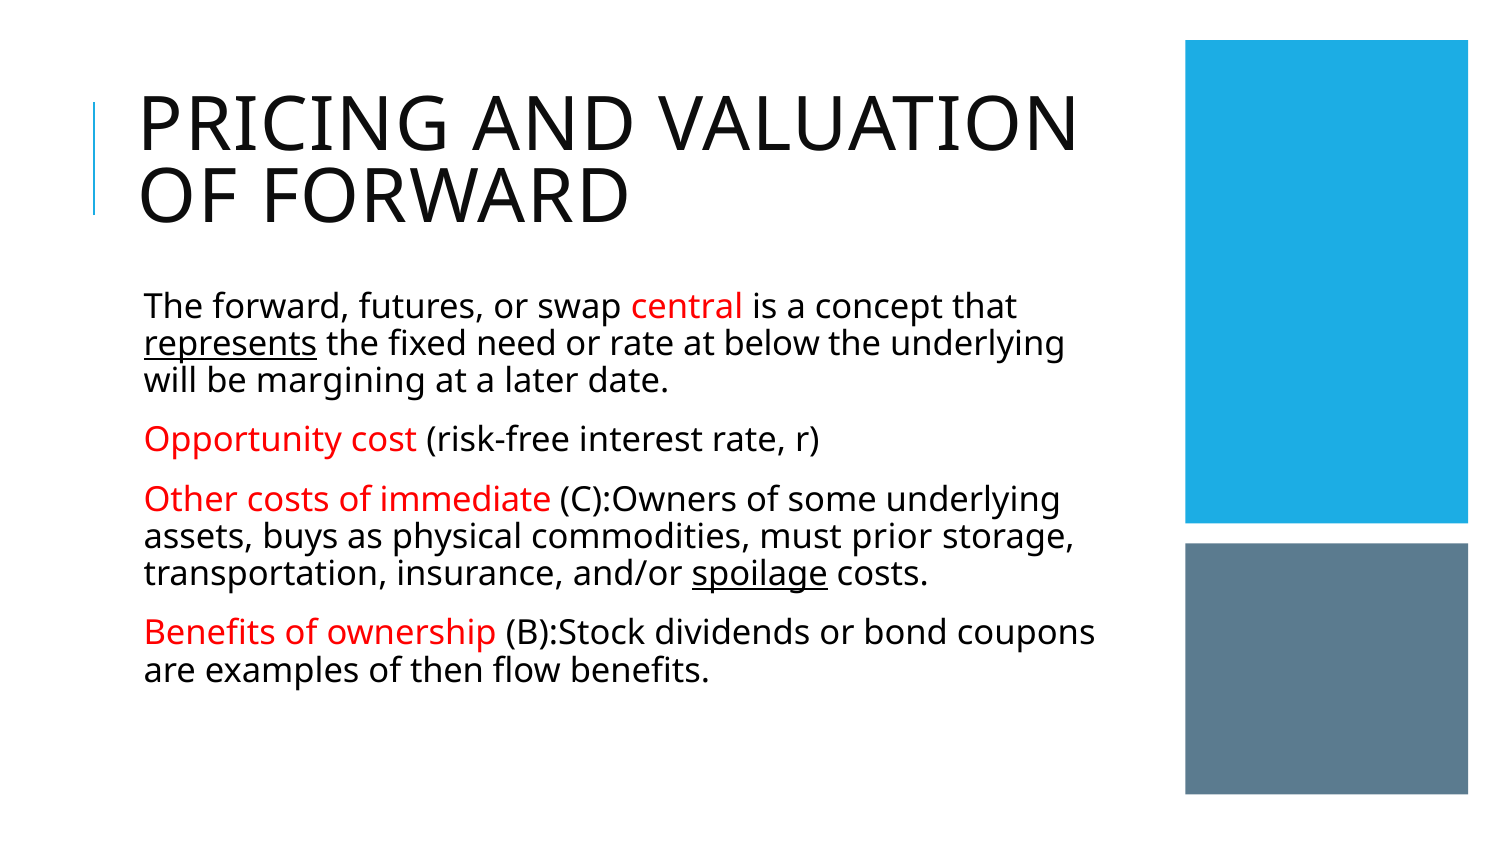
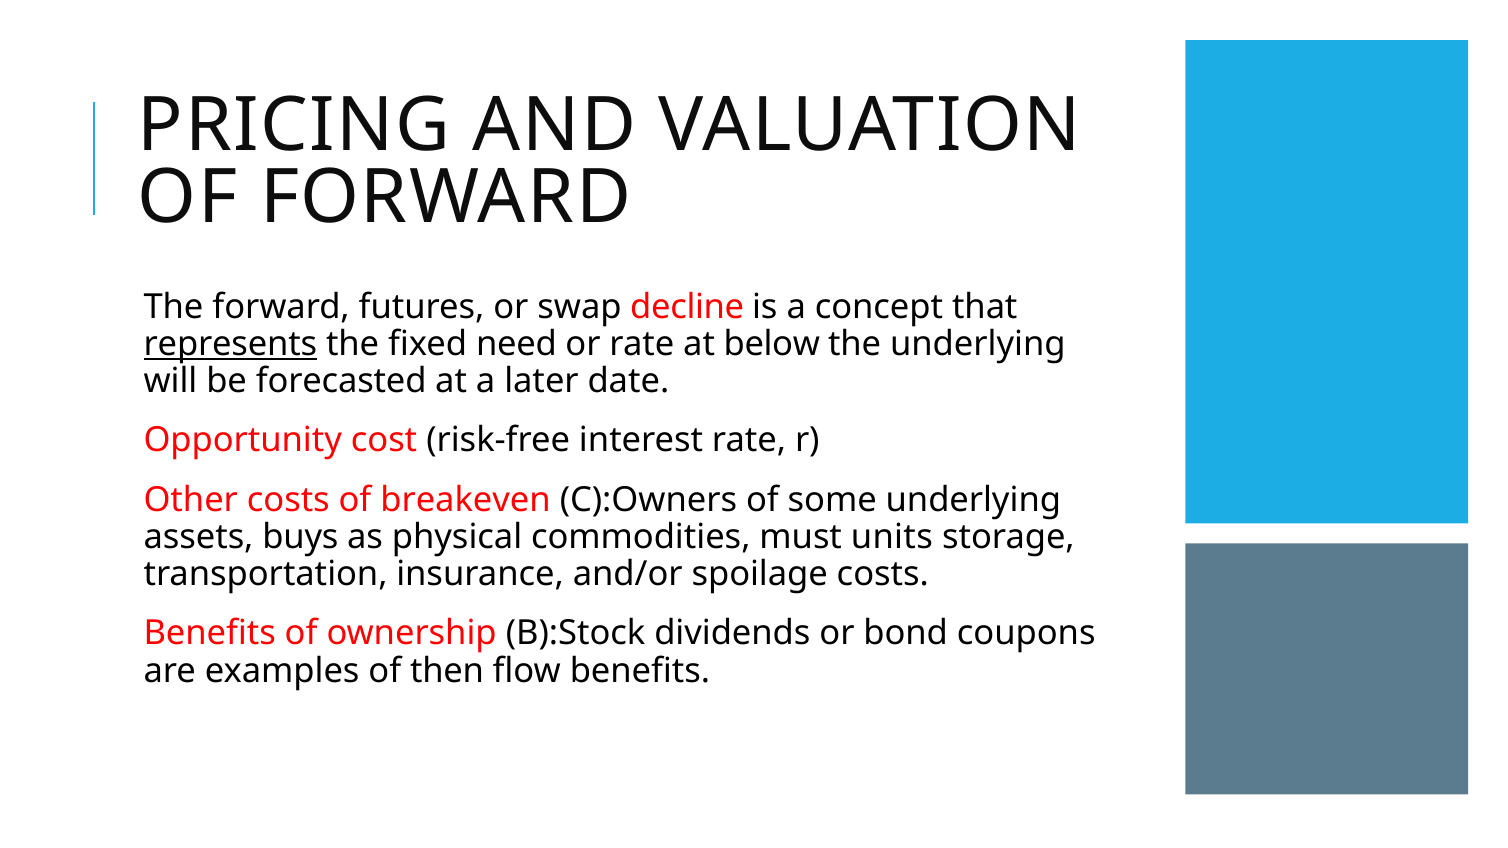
central: central -> decline
margining: margining -> forecasted
immediate: immediate -> breakeven
prior: prior -> units
spoilage underline: present -> none
